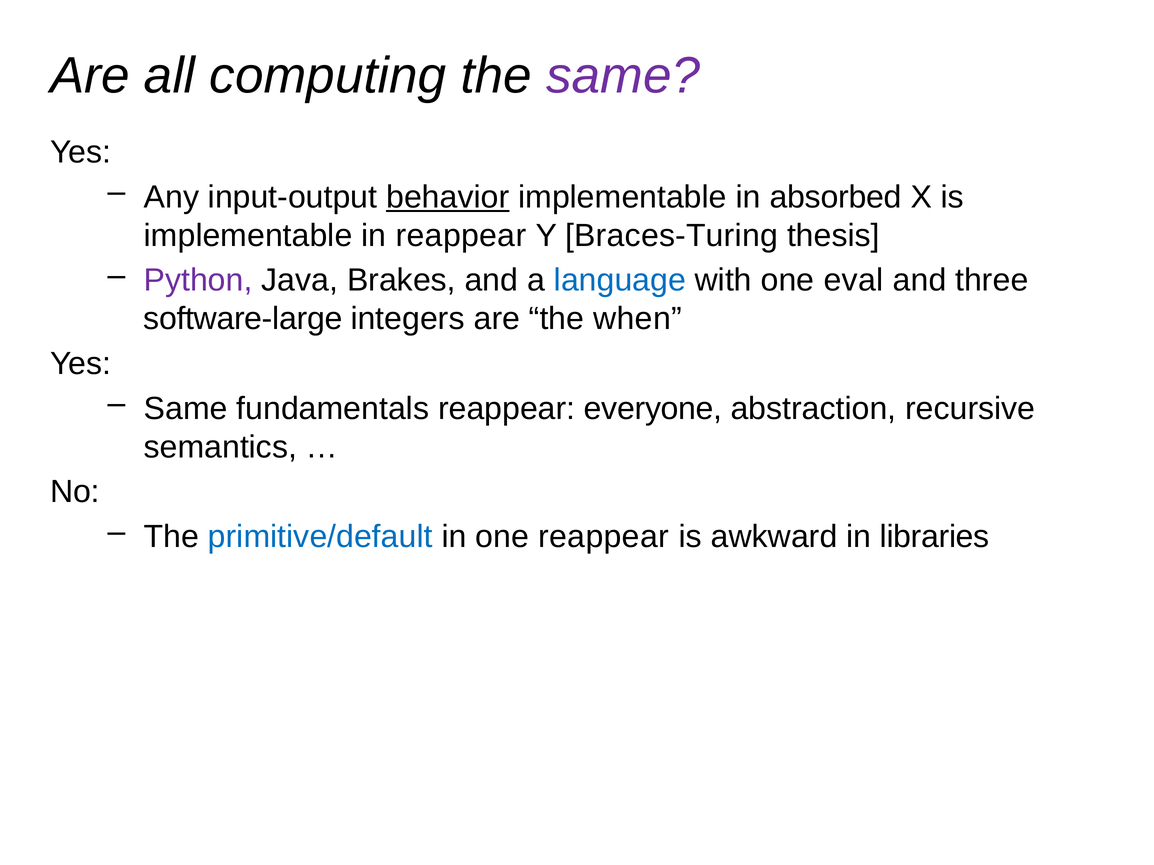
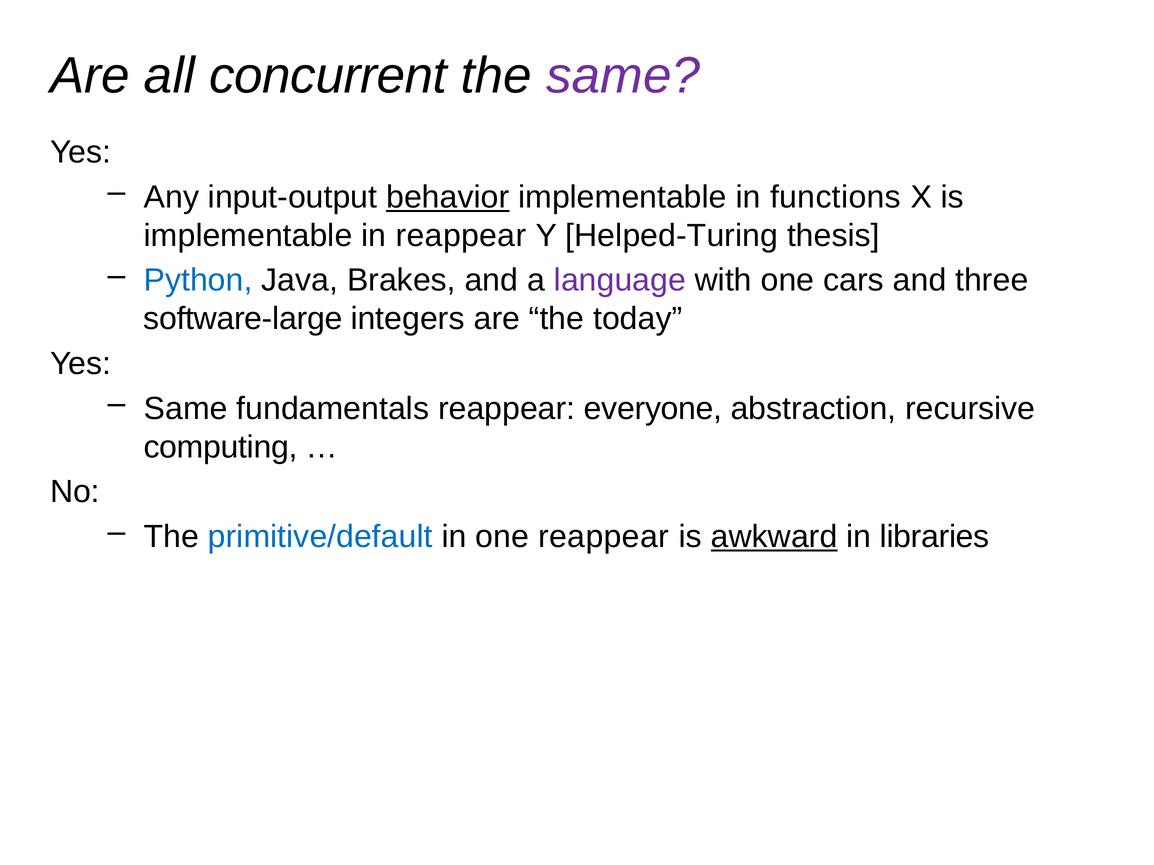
computing: computing -> concurrent
absorbed: absorbed -> functions
Braces-Turing: Braces-Turing -> Helped-Turing
Python colour: purple -> blue
language colour: blue -> purple
eval: eval -> cars
when: when -> today
semantics: semantics -> computing
awkward underline: none -> present
